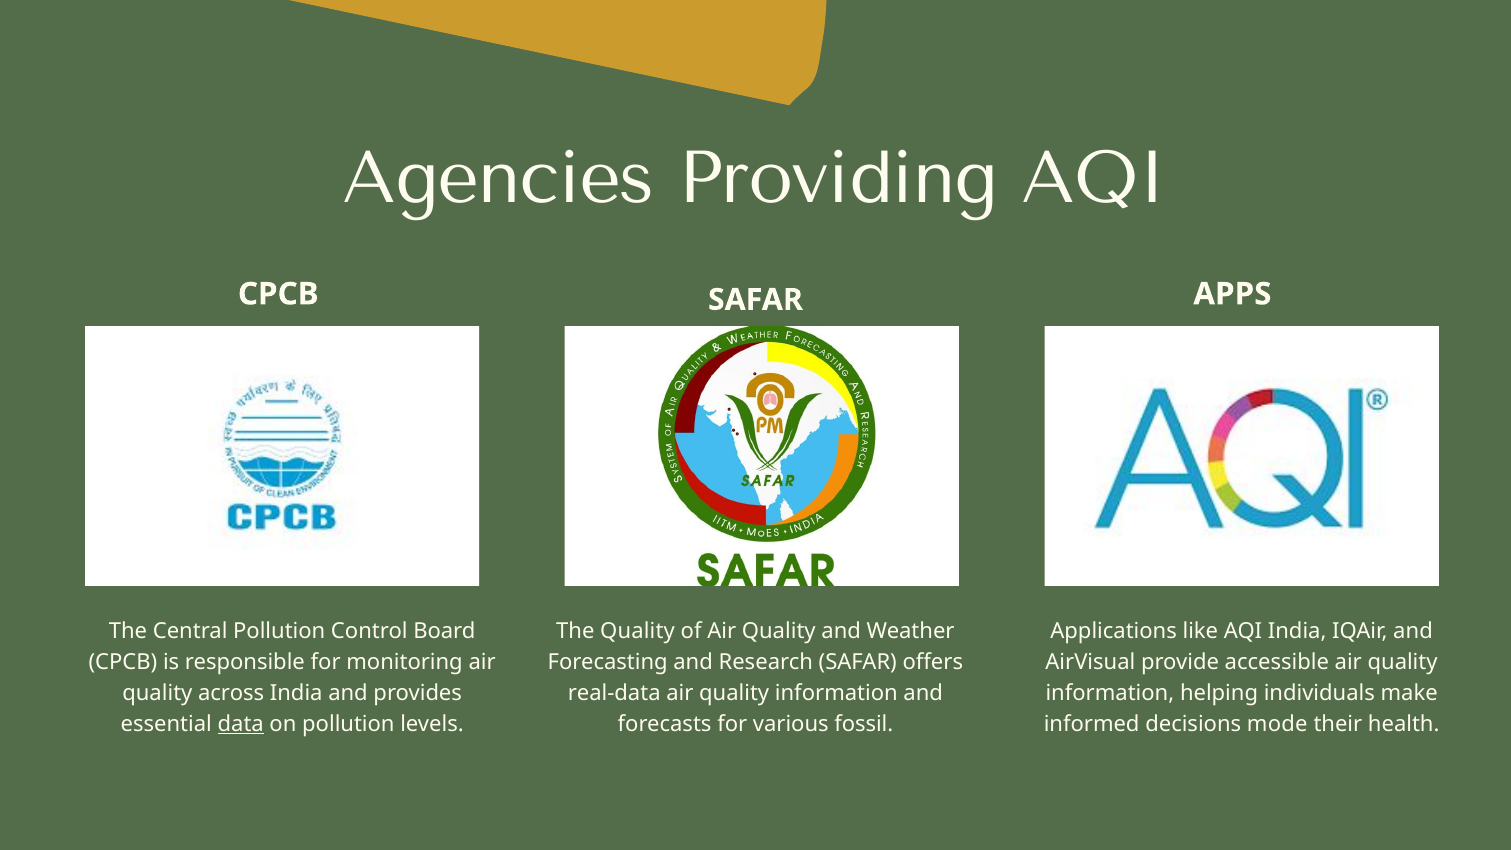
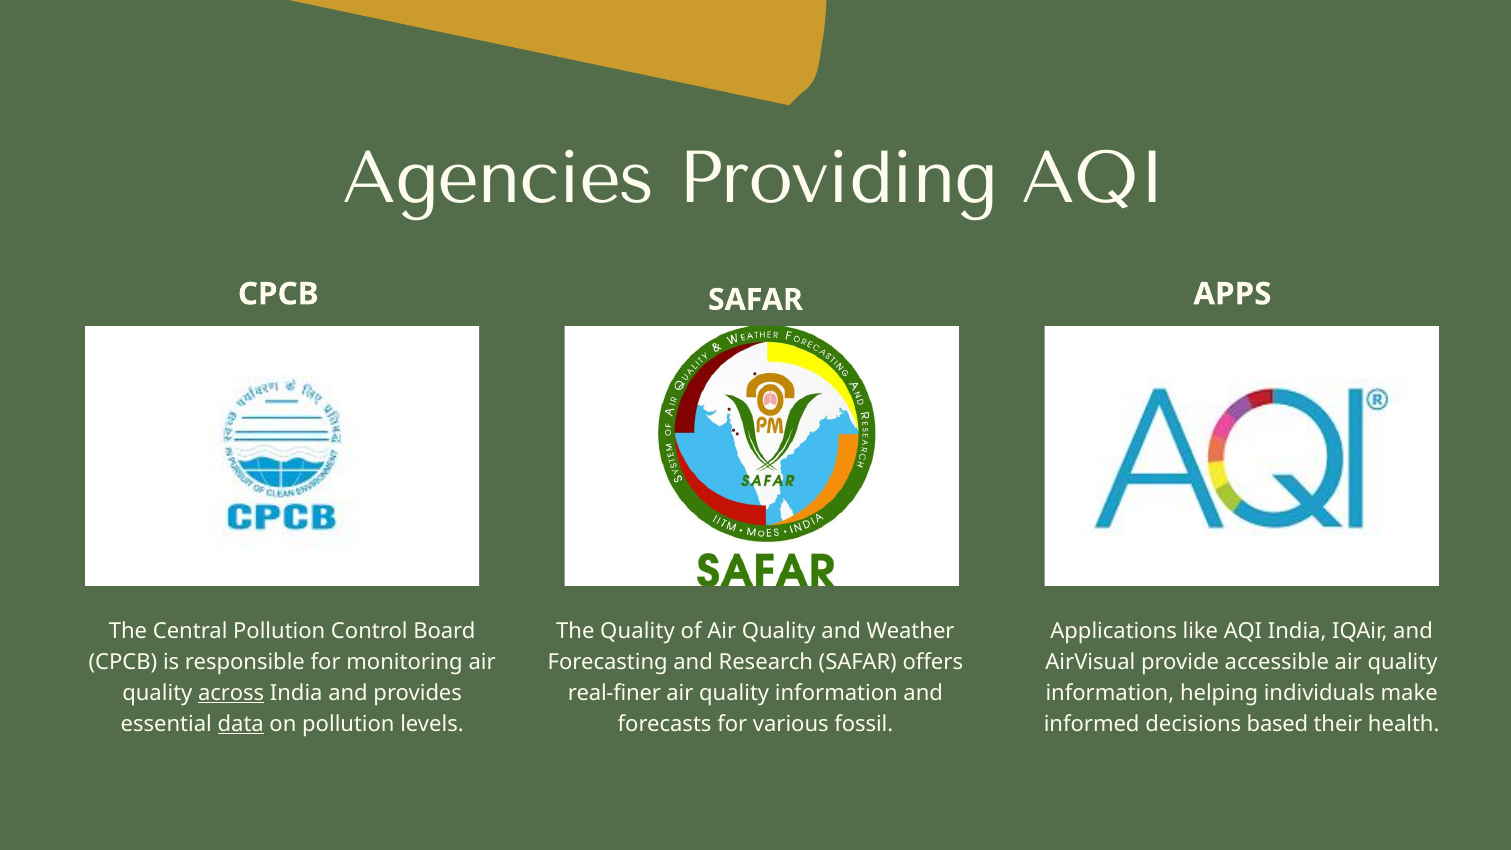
across underline: none -> present
real-data: real-data -> real-finer
mode: mode -> based
